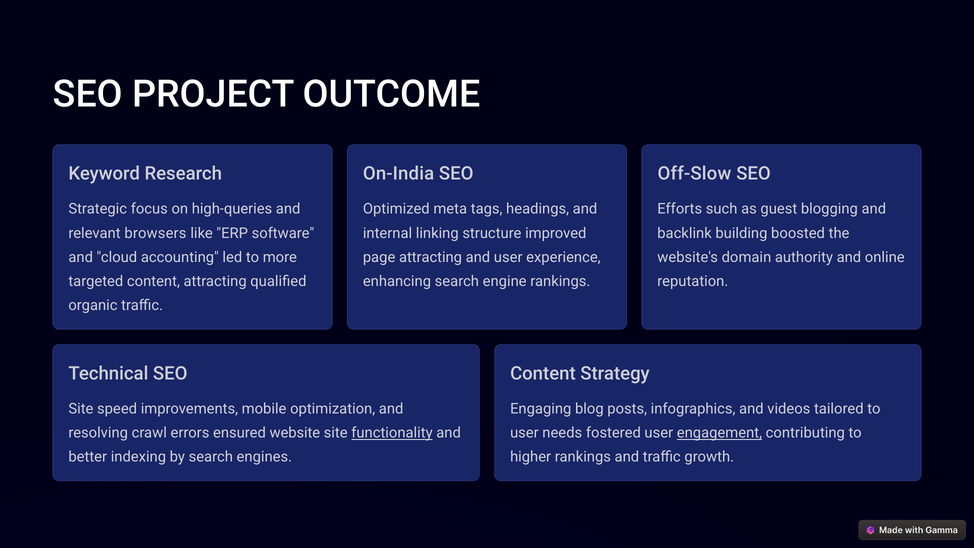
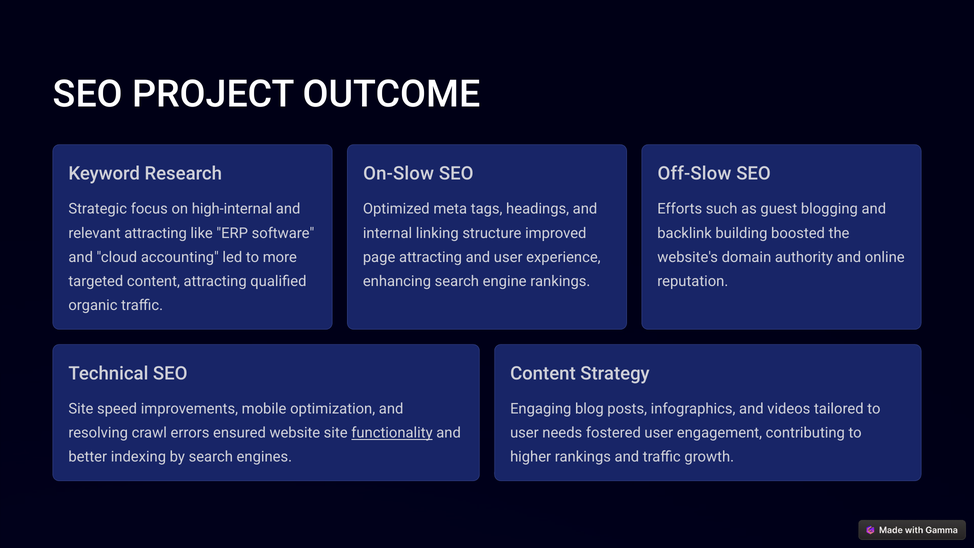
On-India: On-India -> On-Slow
high-queries: high-queries -> high-internal
relevant browsers: browsers -> attracting
engagement underline: present -> none
